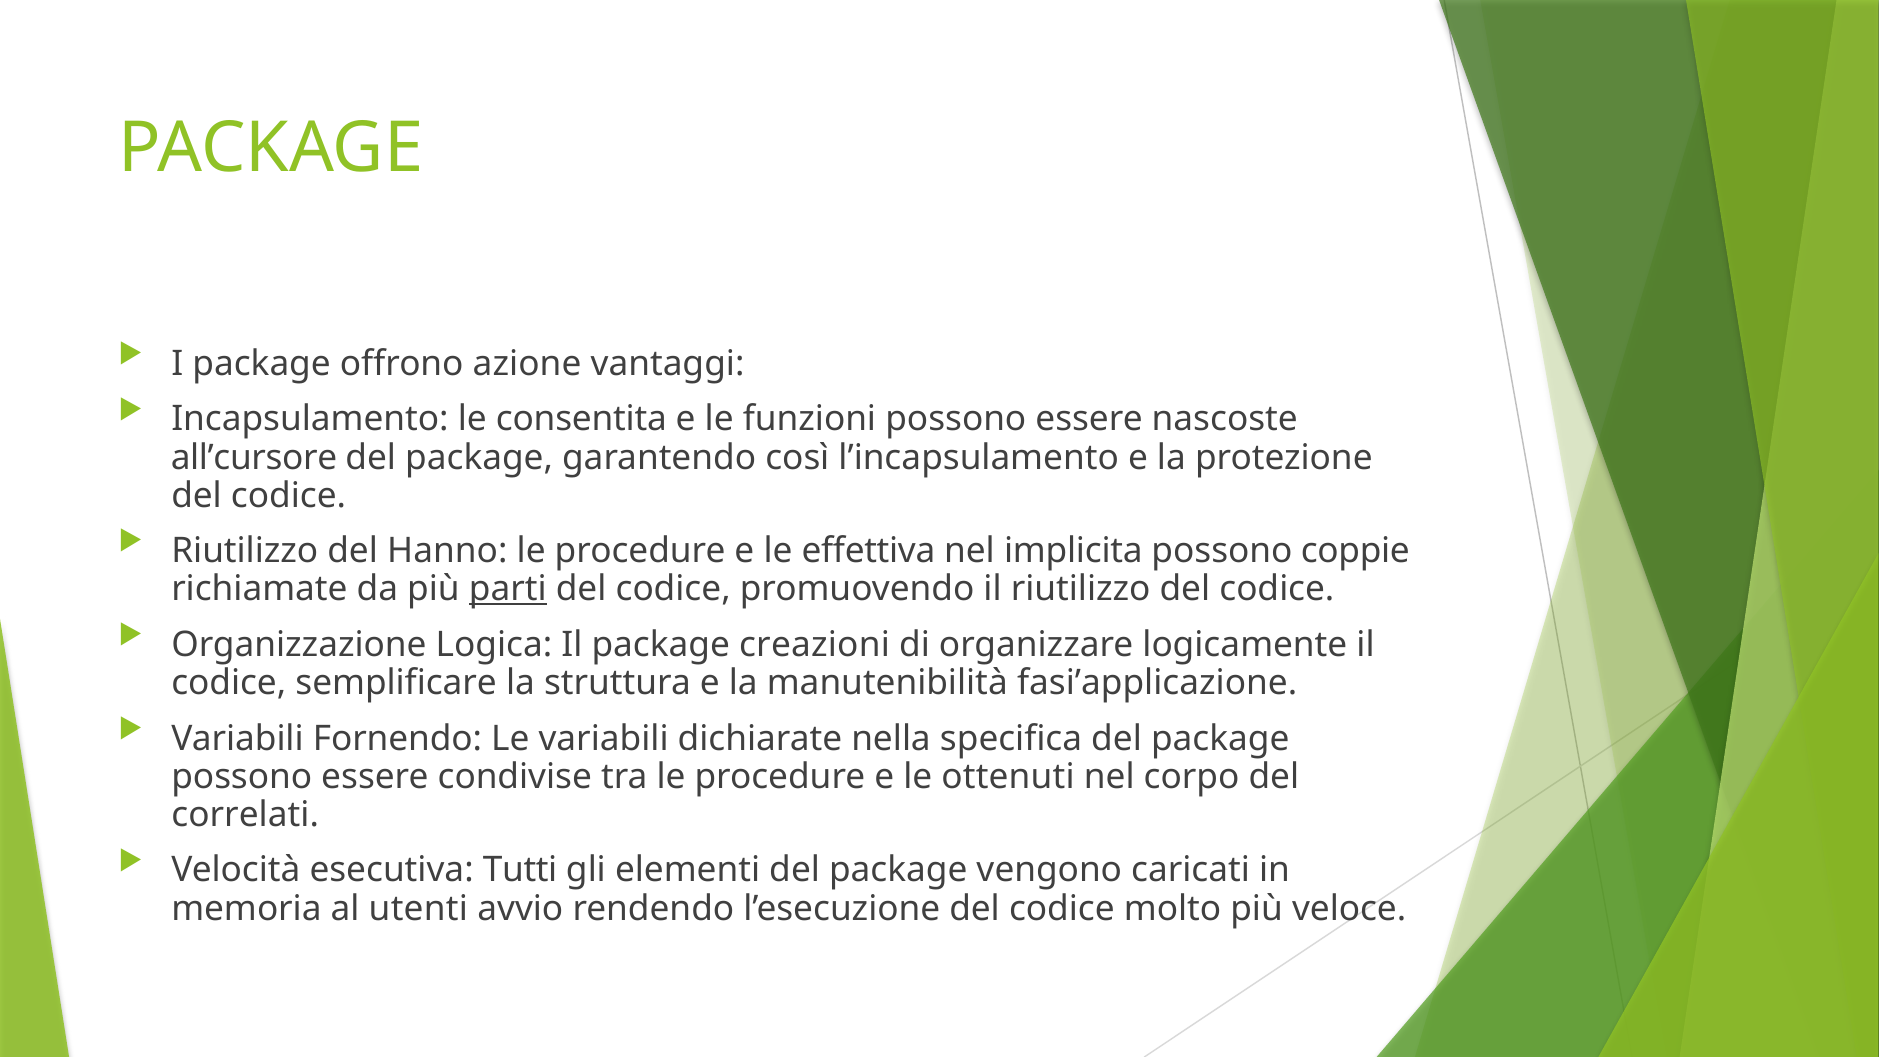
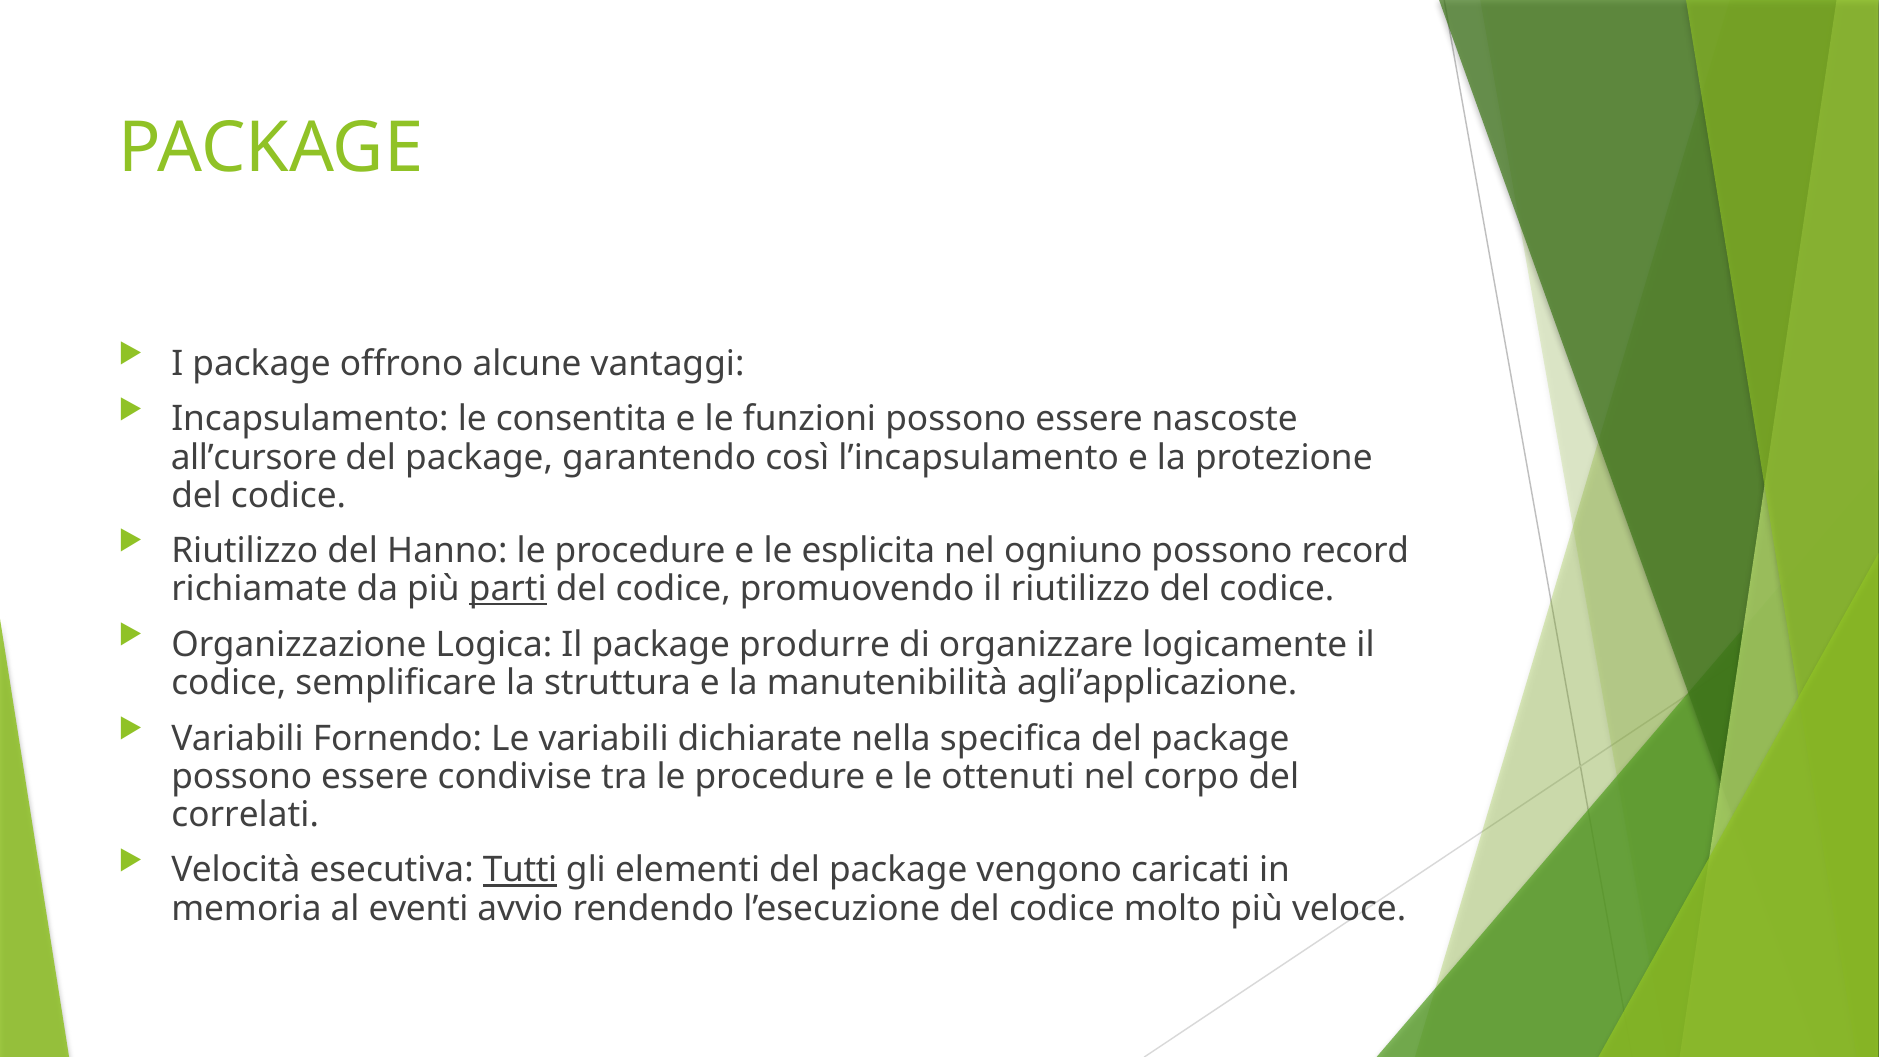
azione: azione -> alcune
effettiva: effettiva -> esplicita
implicita: implicita -> ogniuno
coppie: coppie -> record
creazioni: creazioni -> produrre
fasi’applicazione: fasi’applicazione -> agli’applicazione
Tutti underline: none -> present
utenti: utenti -> eventi
